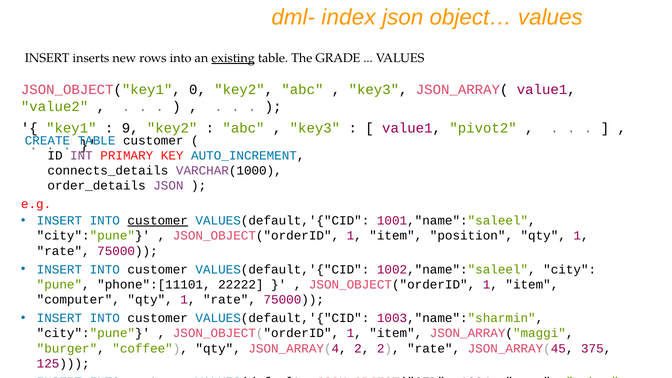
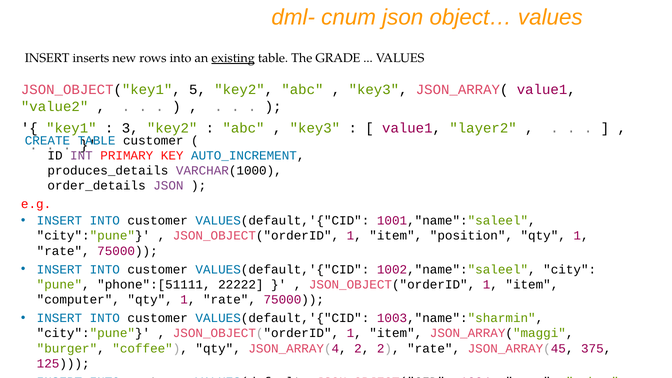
index: index -> cnum
0: 0 -> 5
9: 9 -> 3
pivot2: pivot2 -> layer2
connects_details: connects_details -> produces_details
customer at (158, 221) underline: present -> none
phone":[11101: phone":[11101 -> phone":[51111
